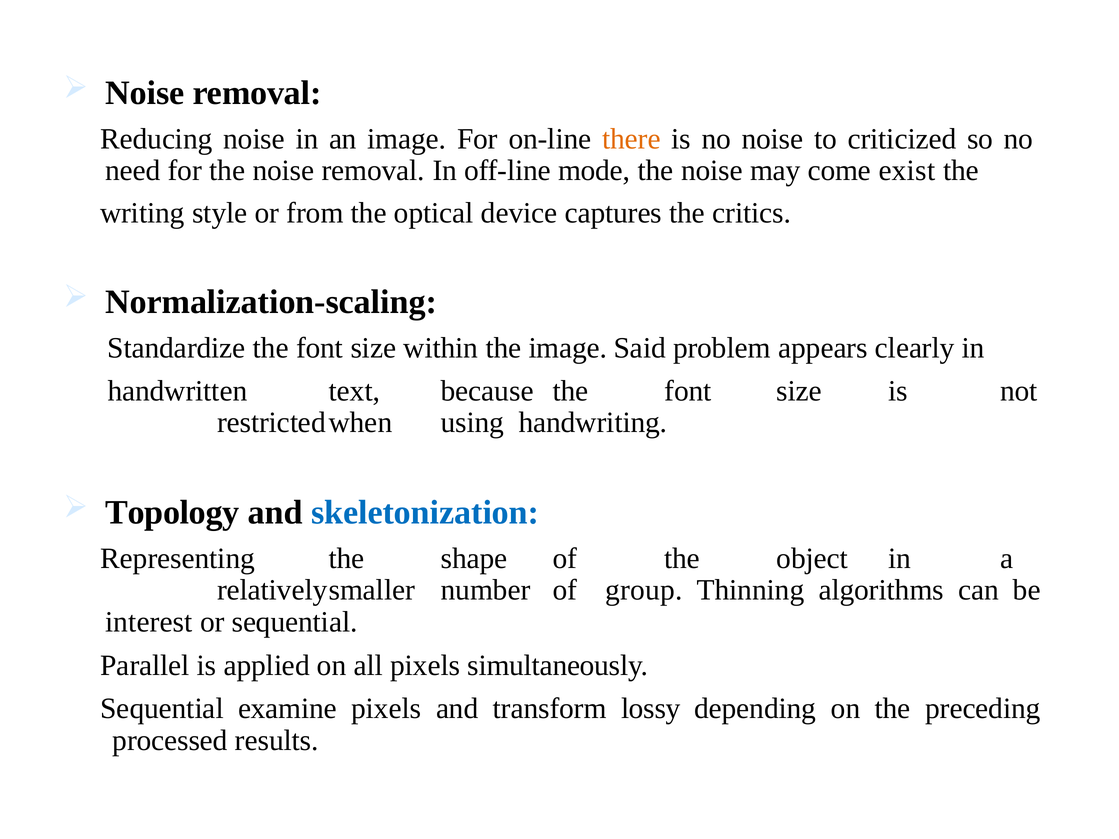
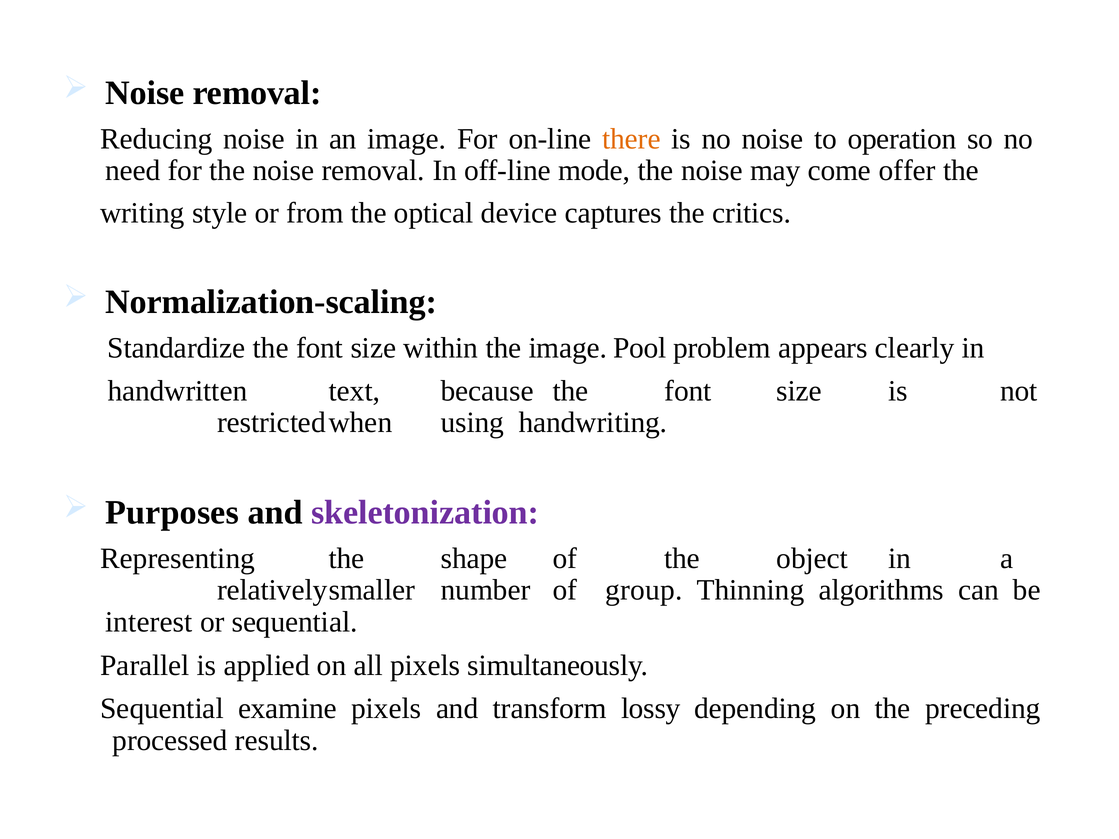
criticized: criticized -> operation
exist: exist -> offer
Said: Said -> Pool
Topology: Topology -> Purposes
skeletonization colour: blue -> purple
